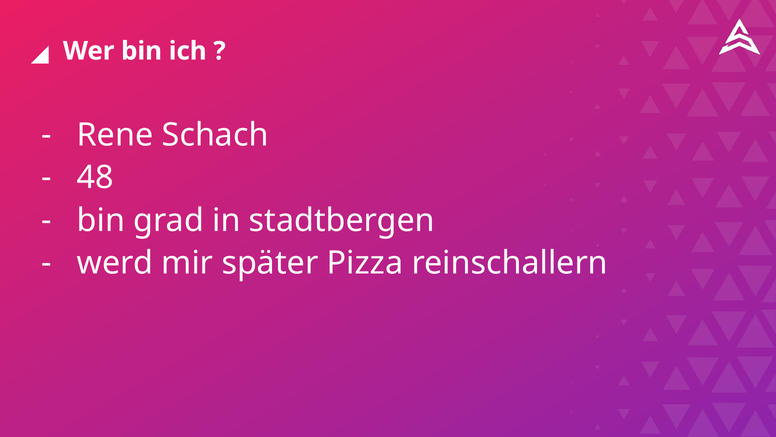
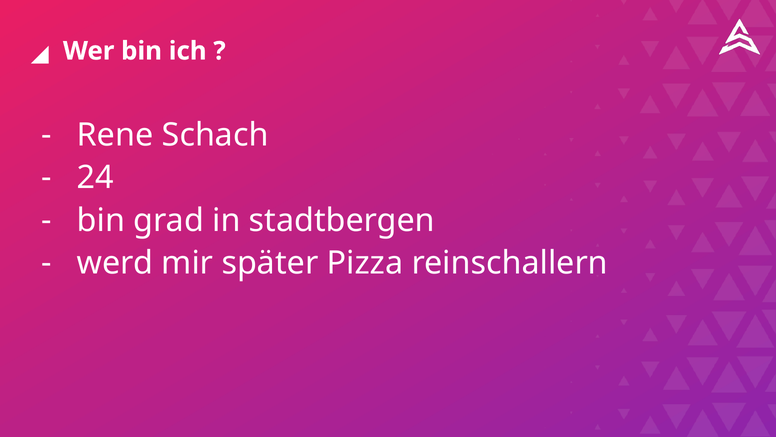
48: 48 -> 24
